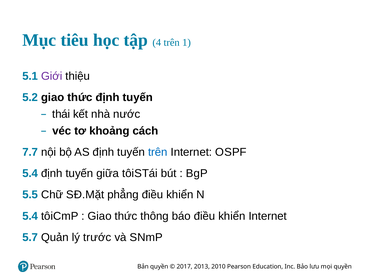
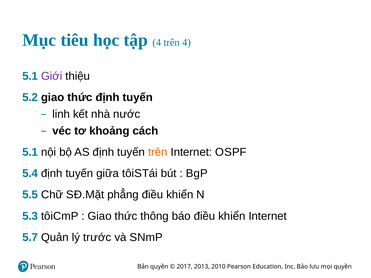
trên 1: 1 -> 4
thái: thái -> linh
7.7 at (30, 152): 7.7 -> 5.1
trên at (158, 152) colour: blue -> orange
5.4 at (30, 216): 5.4 -> 5.3
